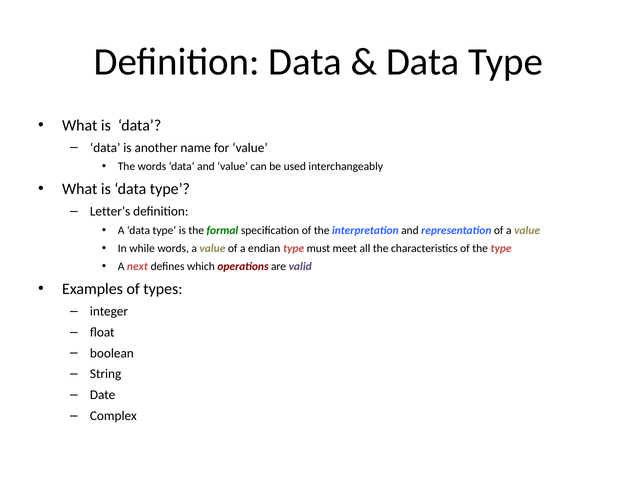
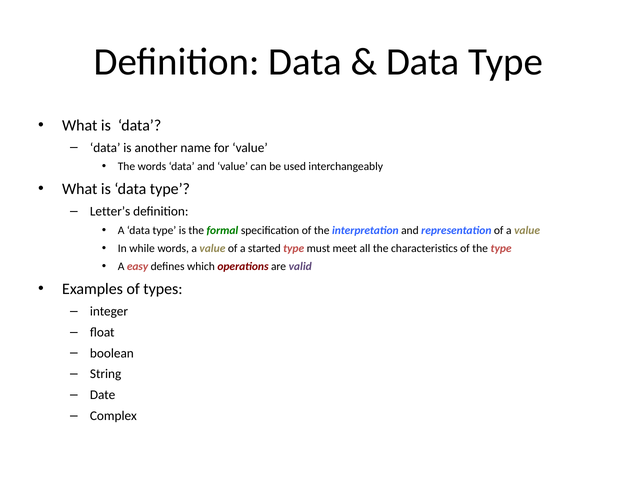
endian: endian -> started
next: next -> easy
